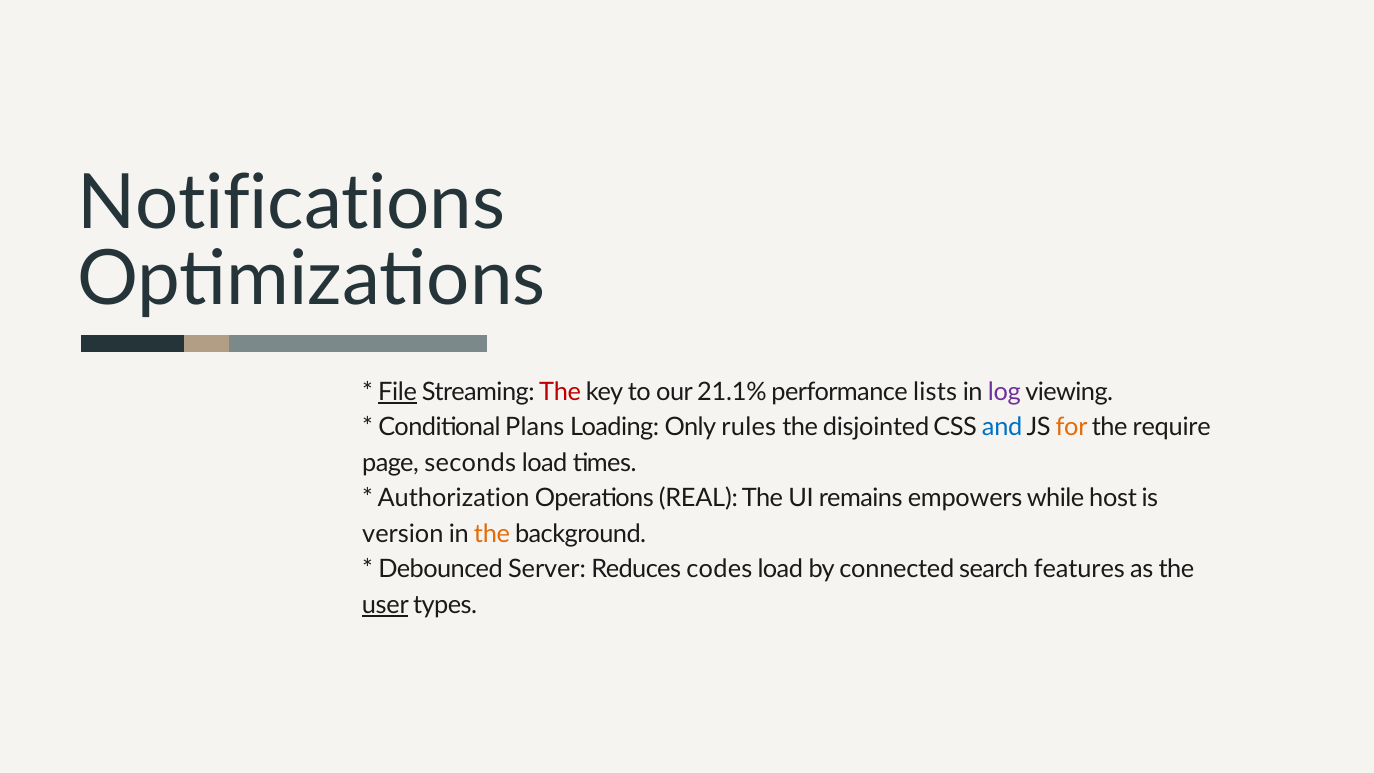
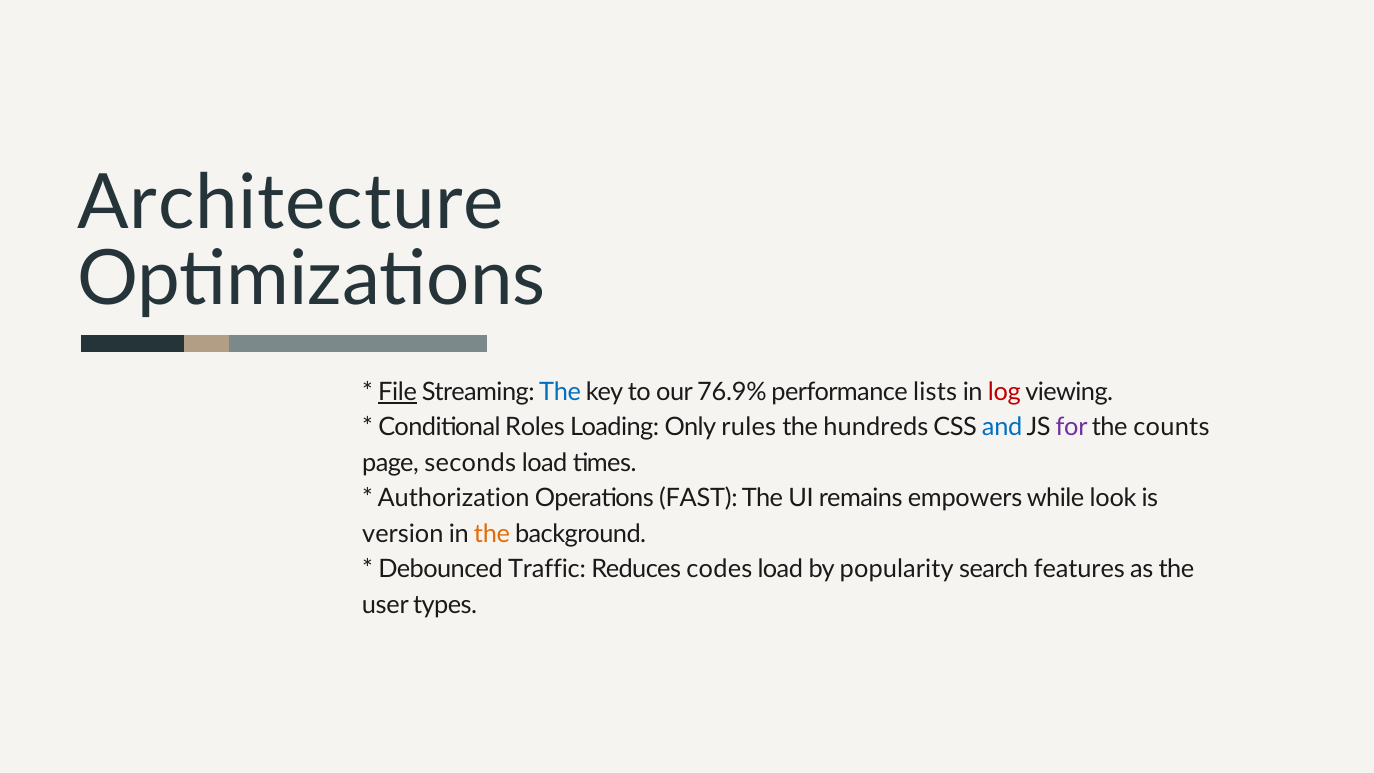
Notifications: Notifications -> Architecture
The at (560, 392) colour: red -> blue
21.1%: 21.1% -> 76.9%
log colour: purple -> red
Plans: Plans -> Roles
disjointed: disjointed -> hundreds
for colour: orange -> purple
require: require -> counts
REAL: REAL -> FAST
host: host -> look
Server: Server -> Traffic
connected: connected -> popularity
user underline: present -> none
